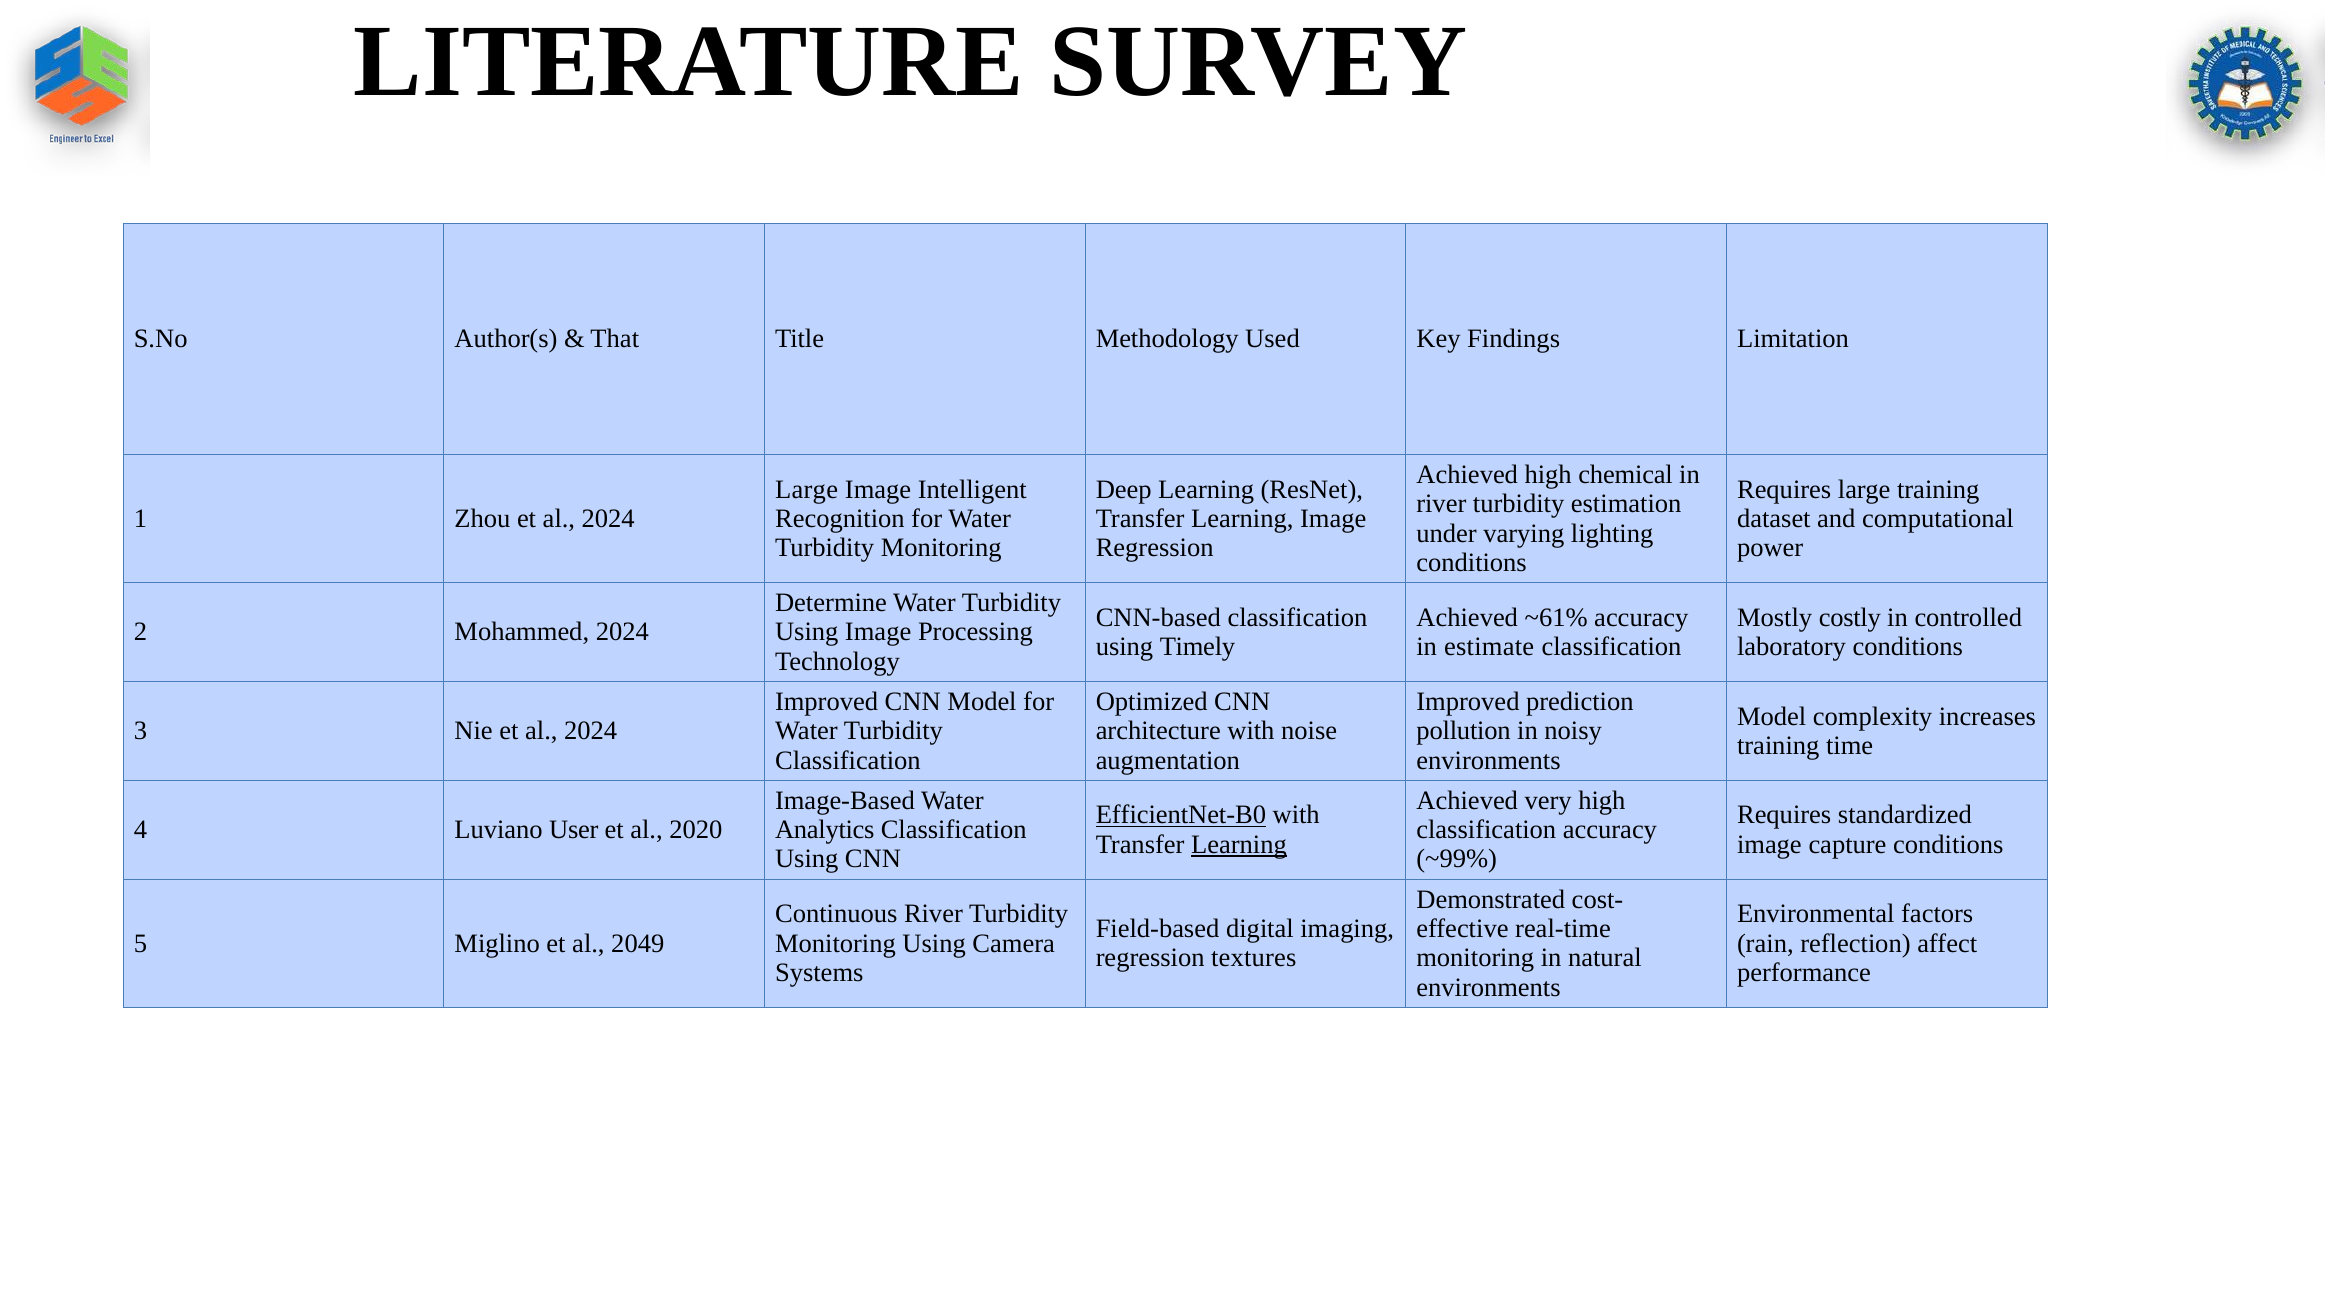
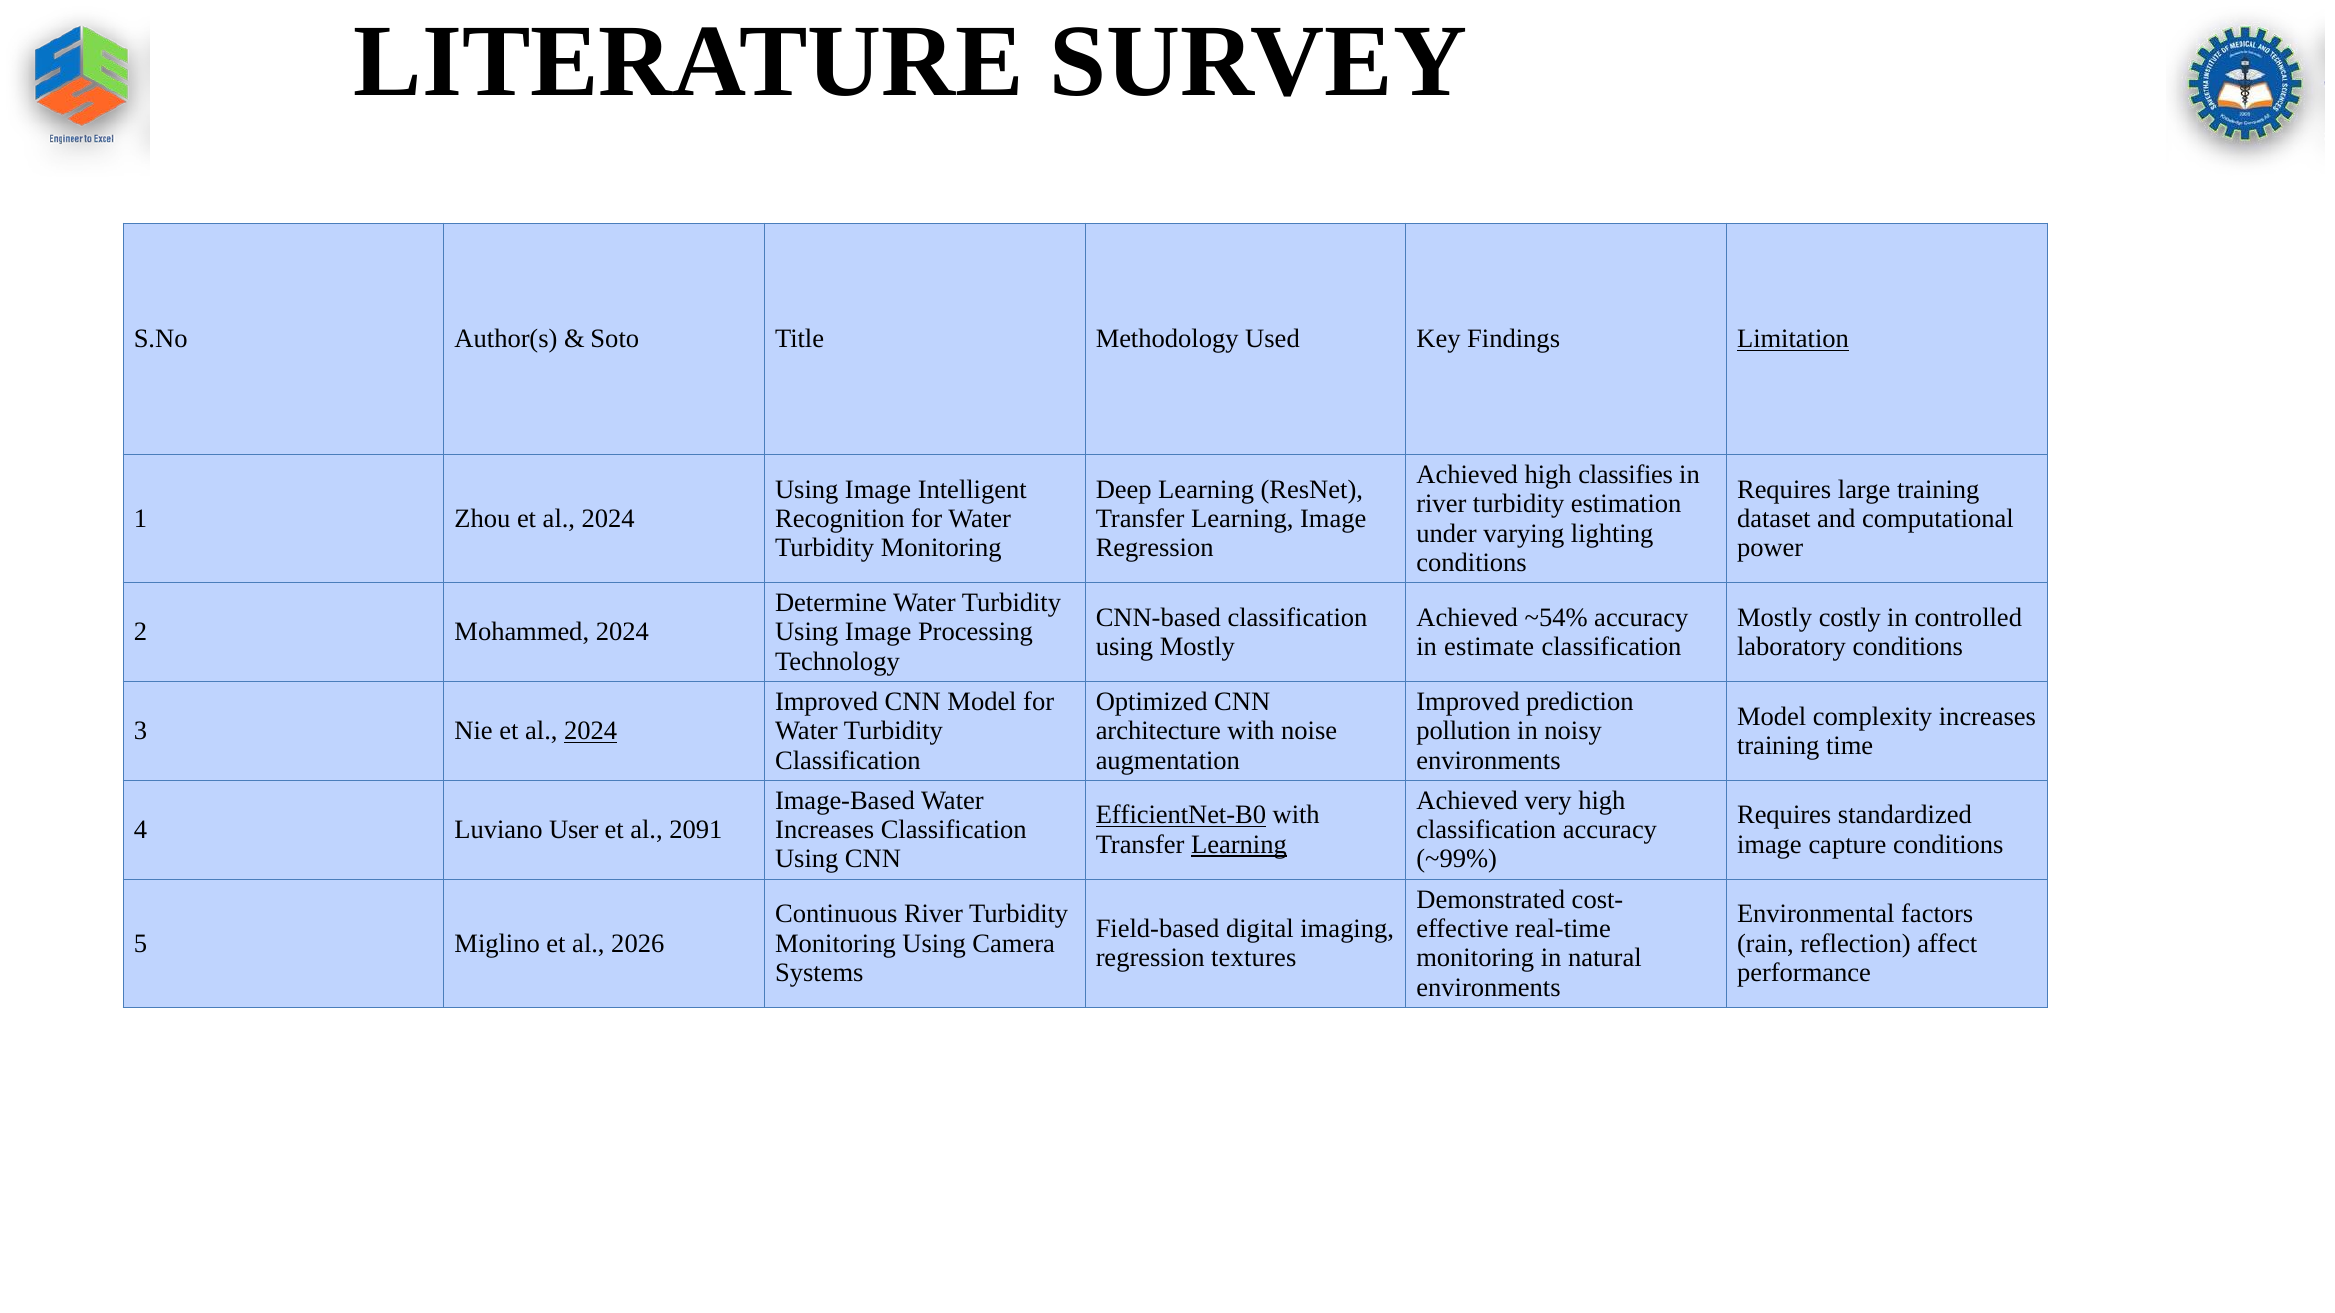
That: That -> Soto
Limitation underline: none -> present
chemical: chemical -> classifies
Large at (807, 490): Large -> Using
~61%: ~61% -> ~54%
using Timely: Timely -> Mostly
2024 at (591, 731) underline: none -> present
2020: 2020 -> 2091
Analytics at (825, 830): Analytics -> Increases
2049: 2049 -> 2026
